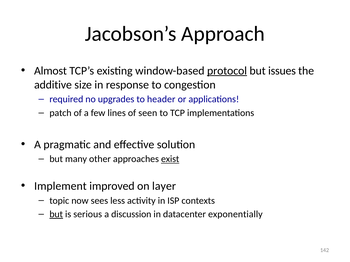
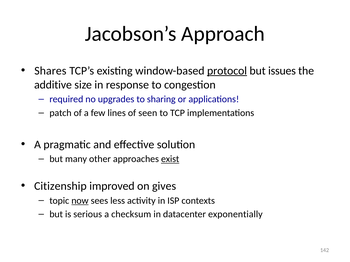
Almost: Almost -> Shares
header: header -> sharing
Implement: Implement -> Citizenship
layer: layer -> gives
now underline: none -> present
but at (56, 215) underline: present -> none
discussion: discussion -> checksum
